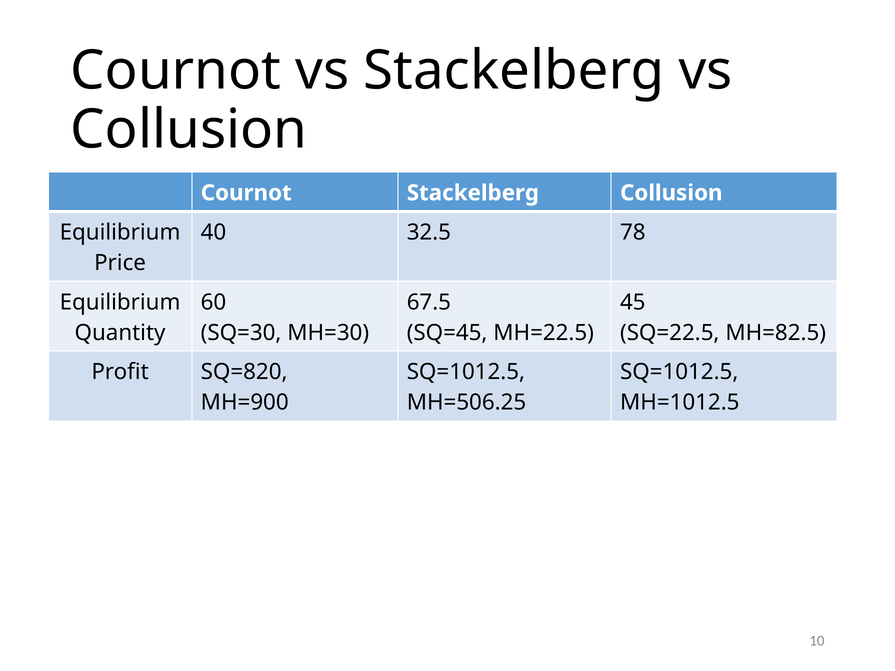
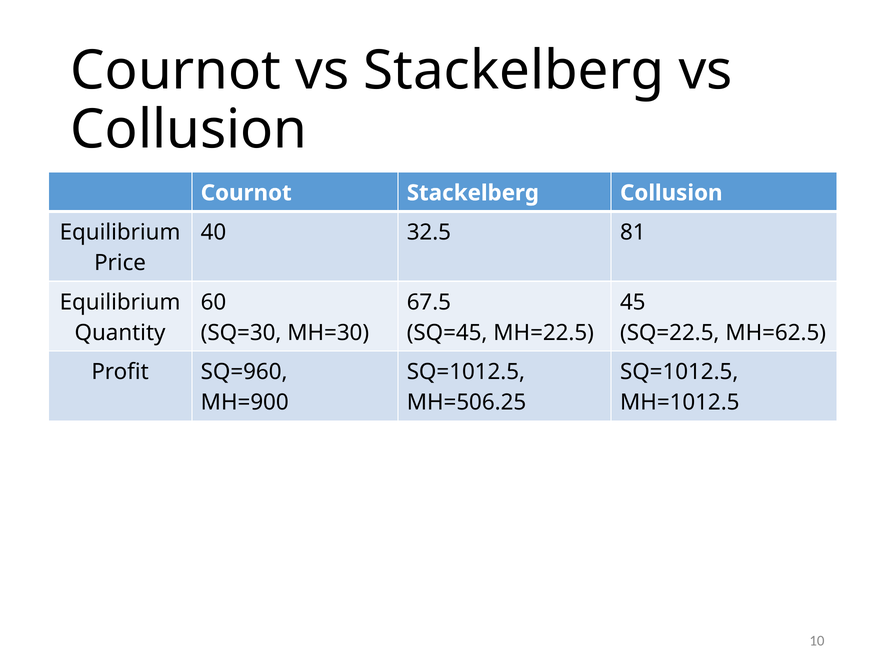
78: 78 -> 81
MH=82.5: MH=82.5 -> MH=62.5
SQ=820: SQ=820 -> SQ=960
